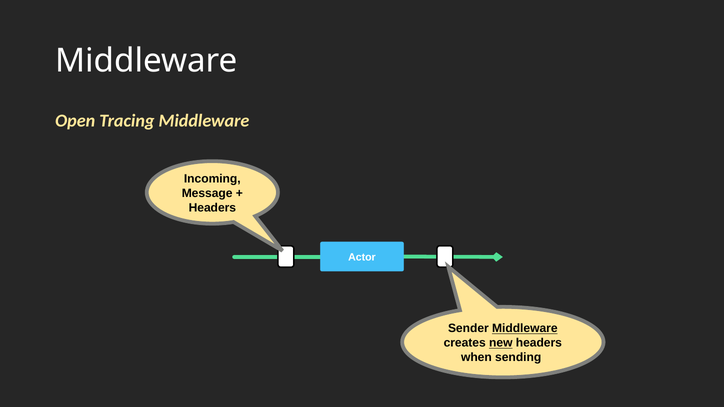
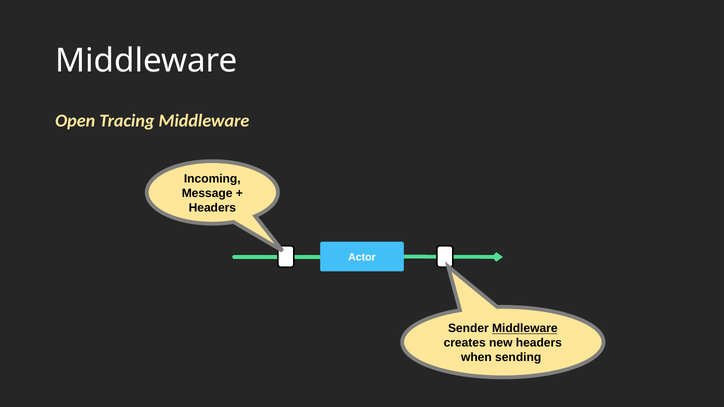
new underline: present -> none
